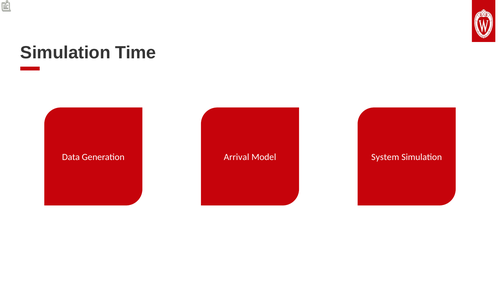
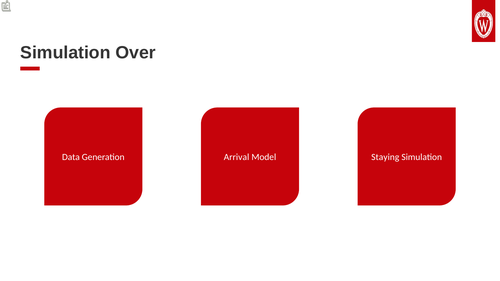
Time: Time -> Over
System: System -> Staying
